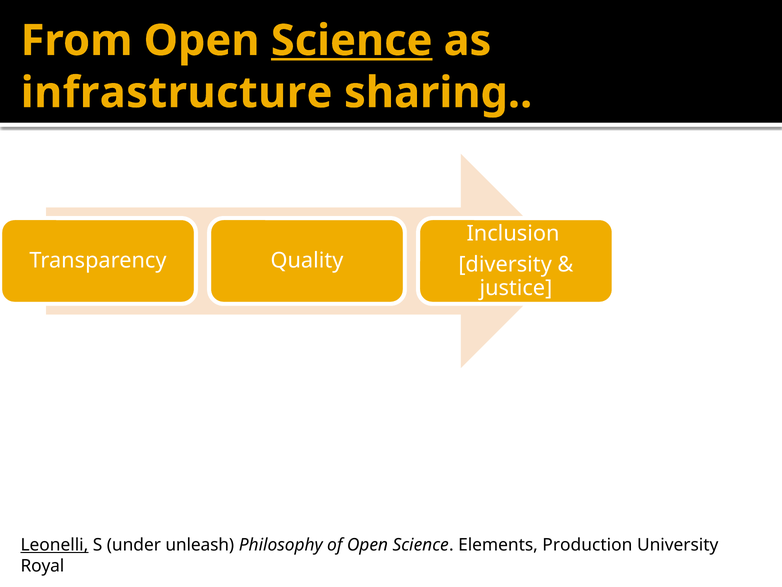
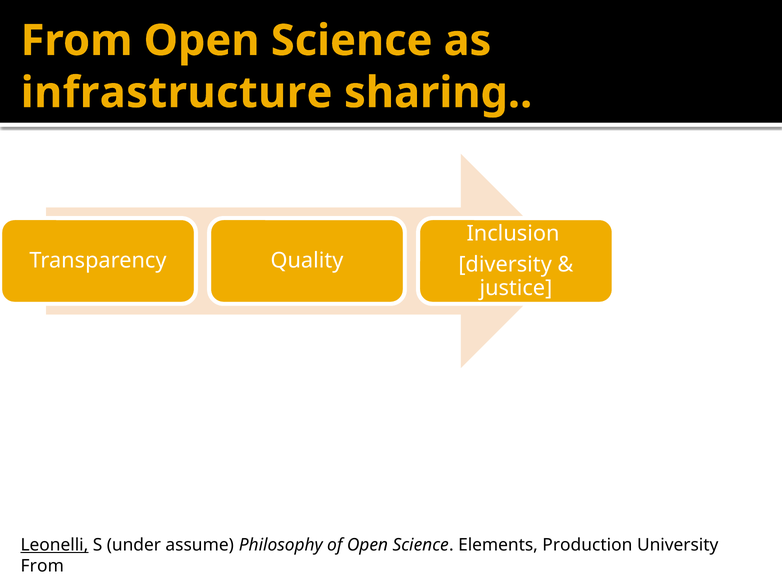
Science at (352, 41) underline: present -> none
unleash: unleash -> assume
Royal at (42, 566): Royal -> From
